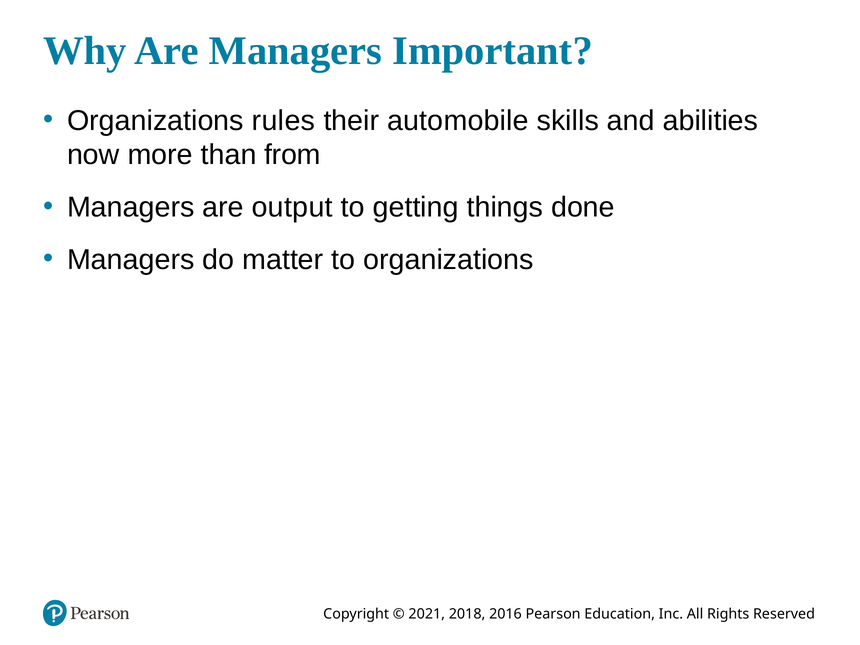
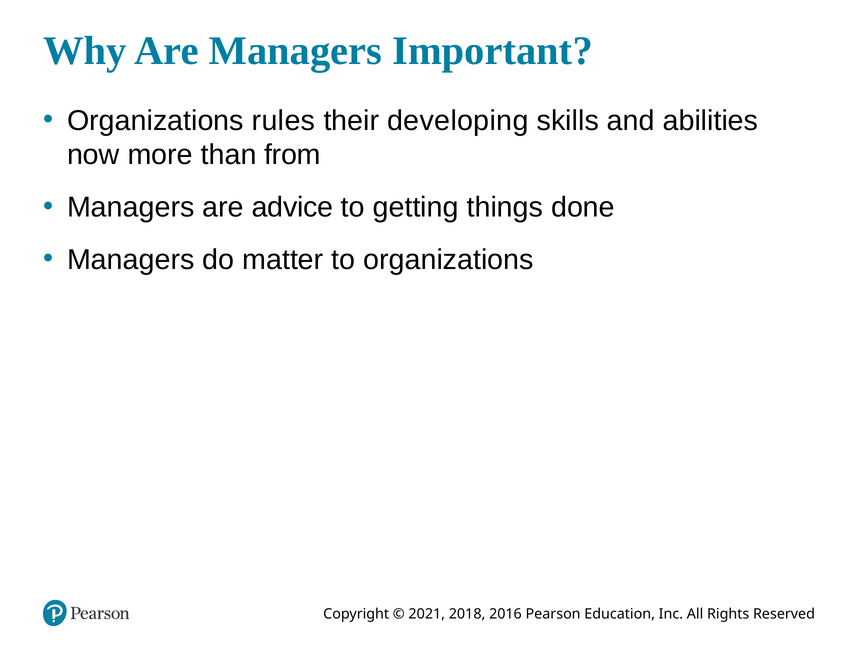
automobile: automobile -> developing
output: output -> advice
